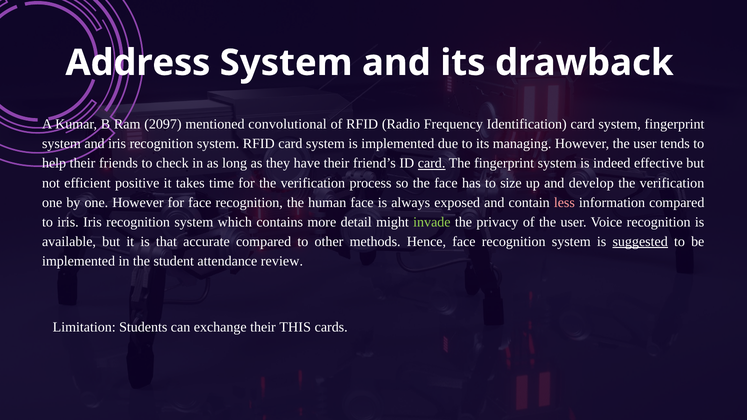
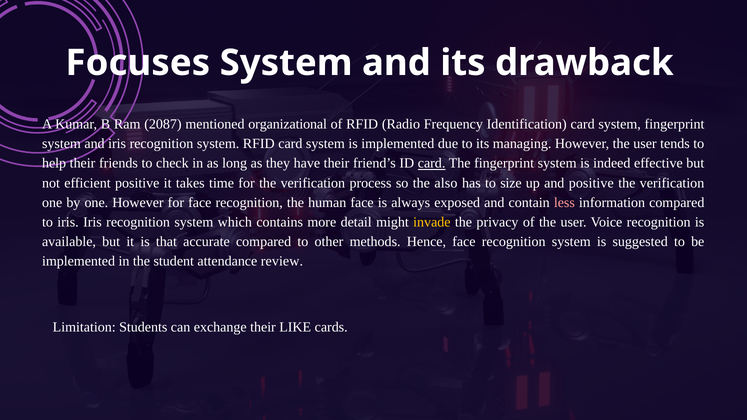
Address: Address -> Focuses
2097: 2097 -> 2087
convolutional: convolutional -> organizational
the face: face -> also
and develop: develop -> positive
invade colour: light green -> yellow
suggested underline: present -> none
THIS: THIS -> LIKE
